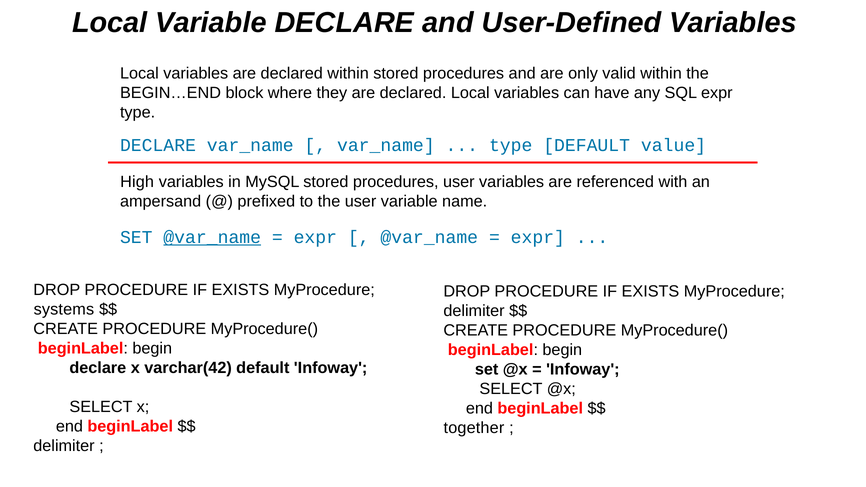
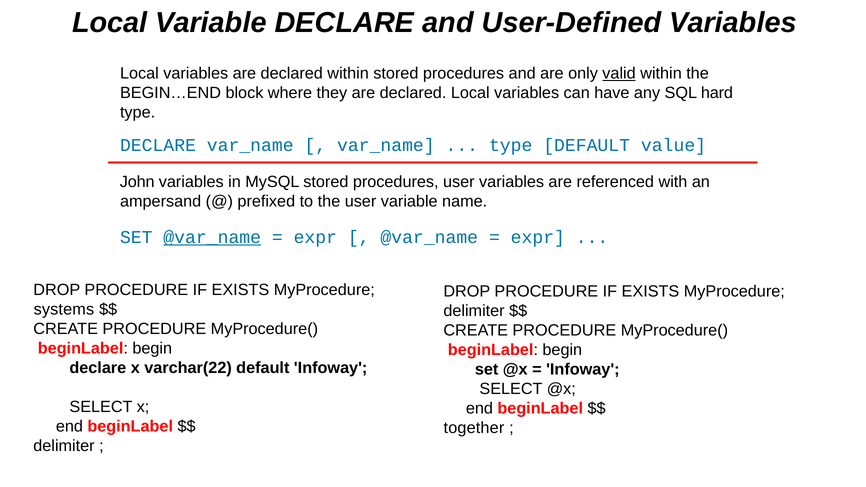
valid underline: none -> present
SQL expr: expr -> hard
High: High -> John
varchar(42: varchar(42 -> varchar(22
